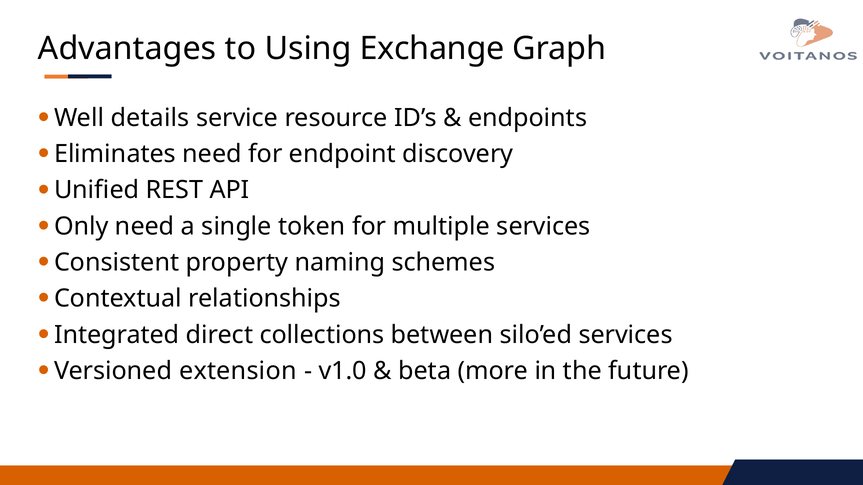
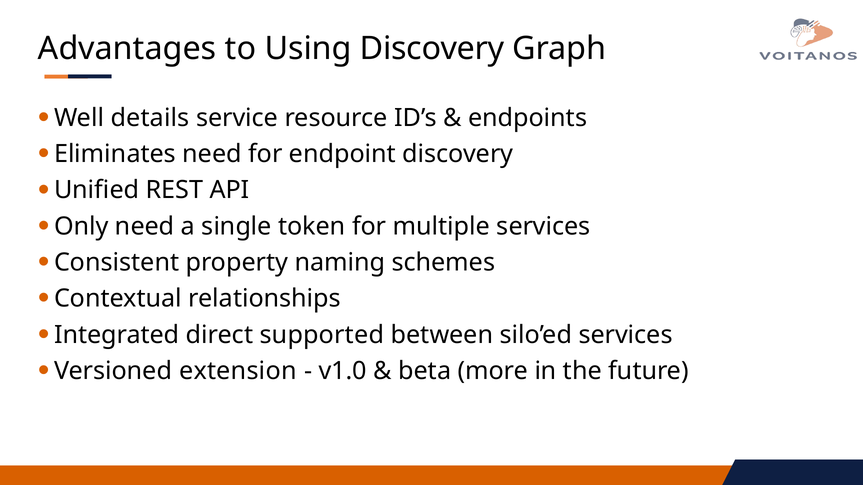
Using Exchange: Exchange -> Discovery
collections: collections -> supported
